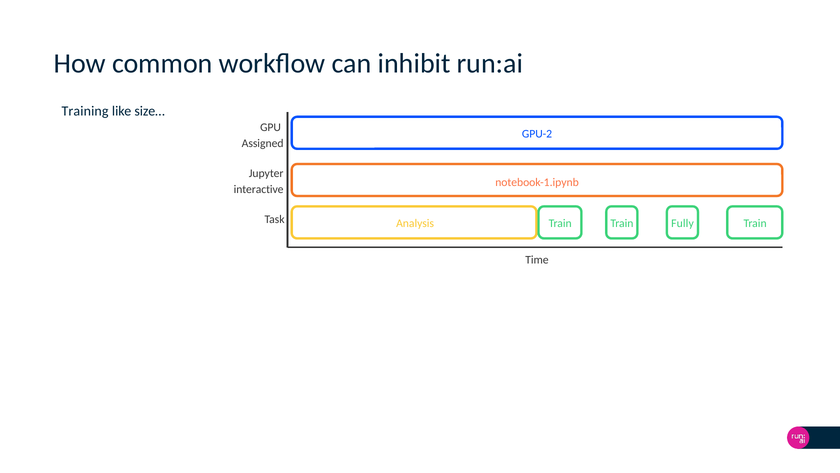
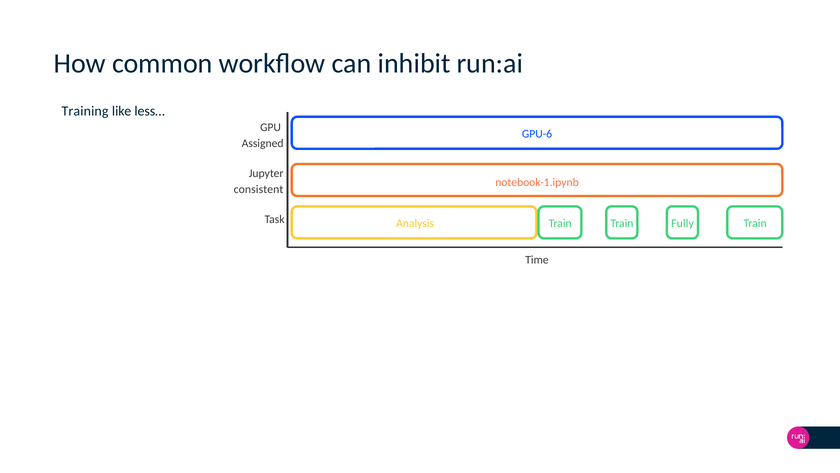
size…: size… -> less…
GPU-2: GPU-2 -> GPU-6
interactive: interactive -> consistent
